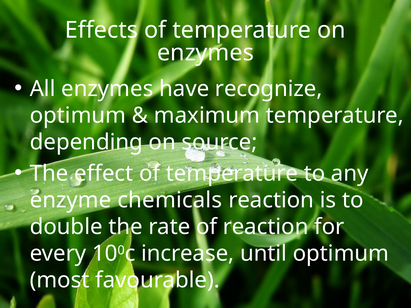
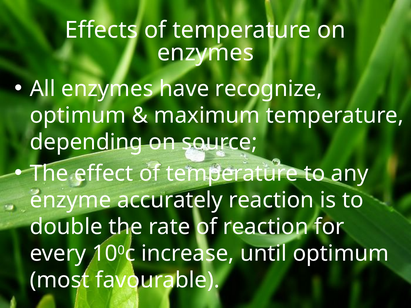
chemicals: chemicals -> accurately
